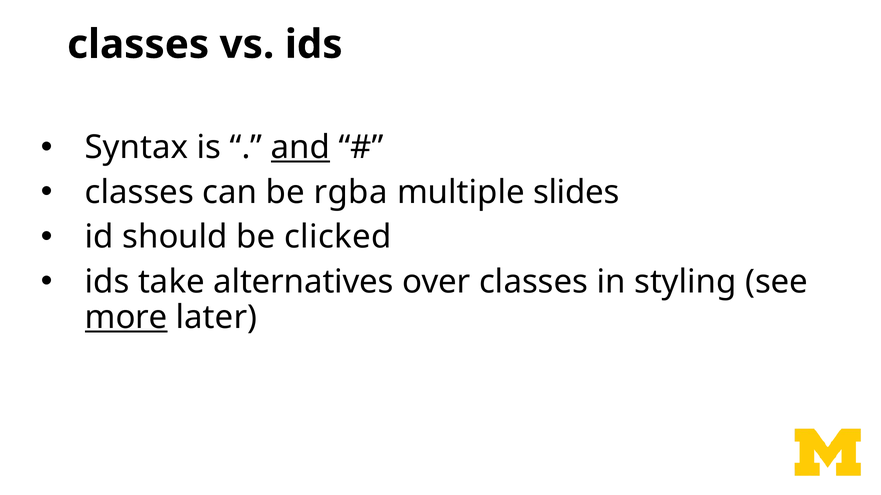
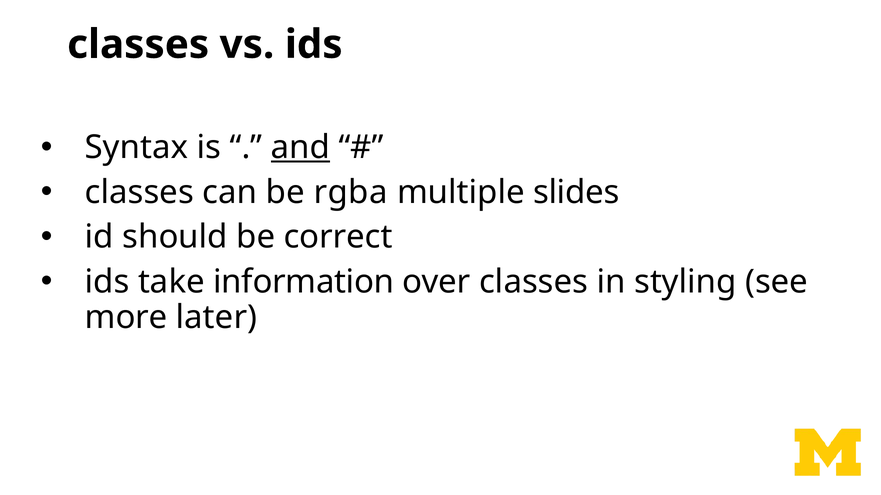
clicked: clicked -> correct
alternatives: alternatives -> information
more underline: present -> none
